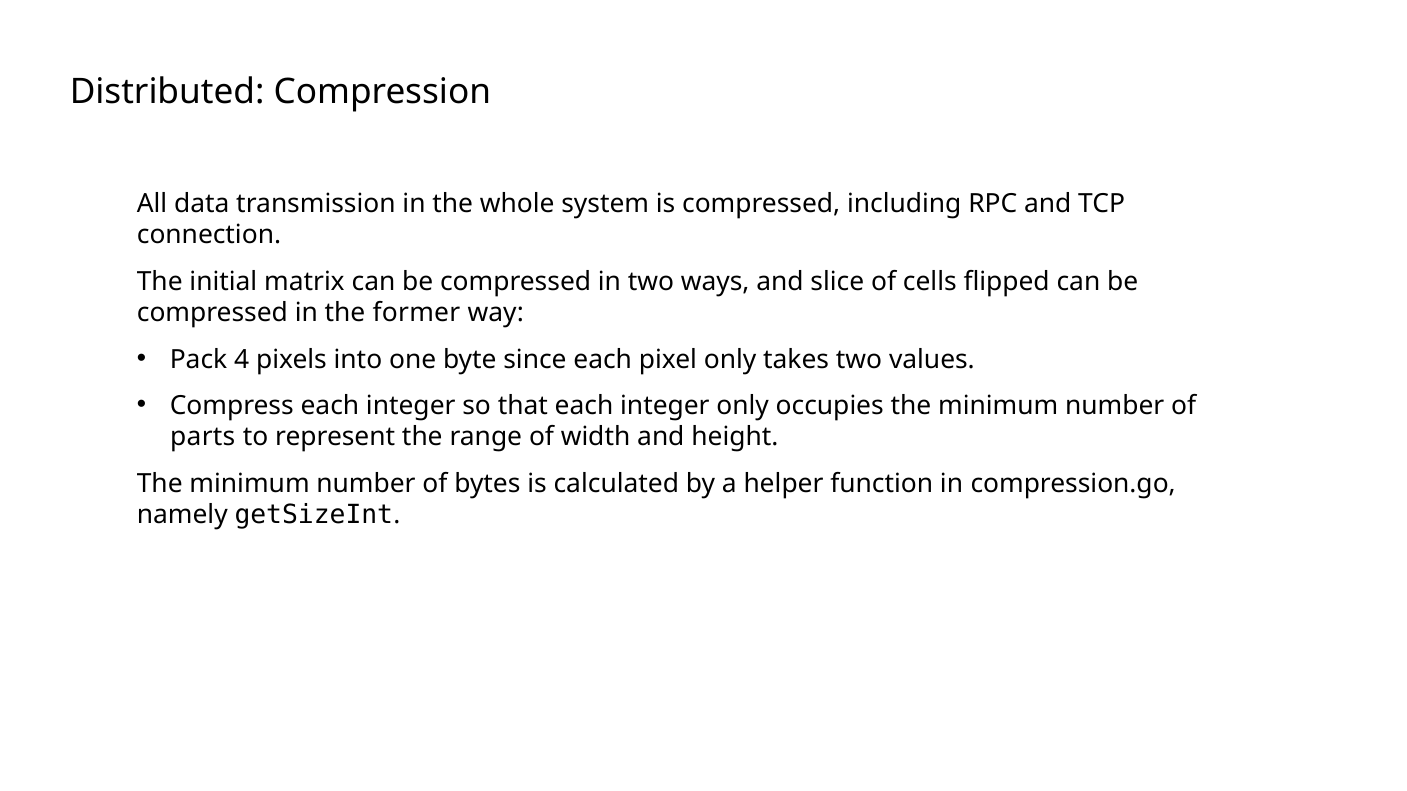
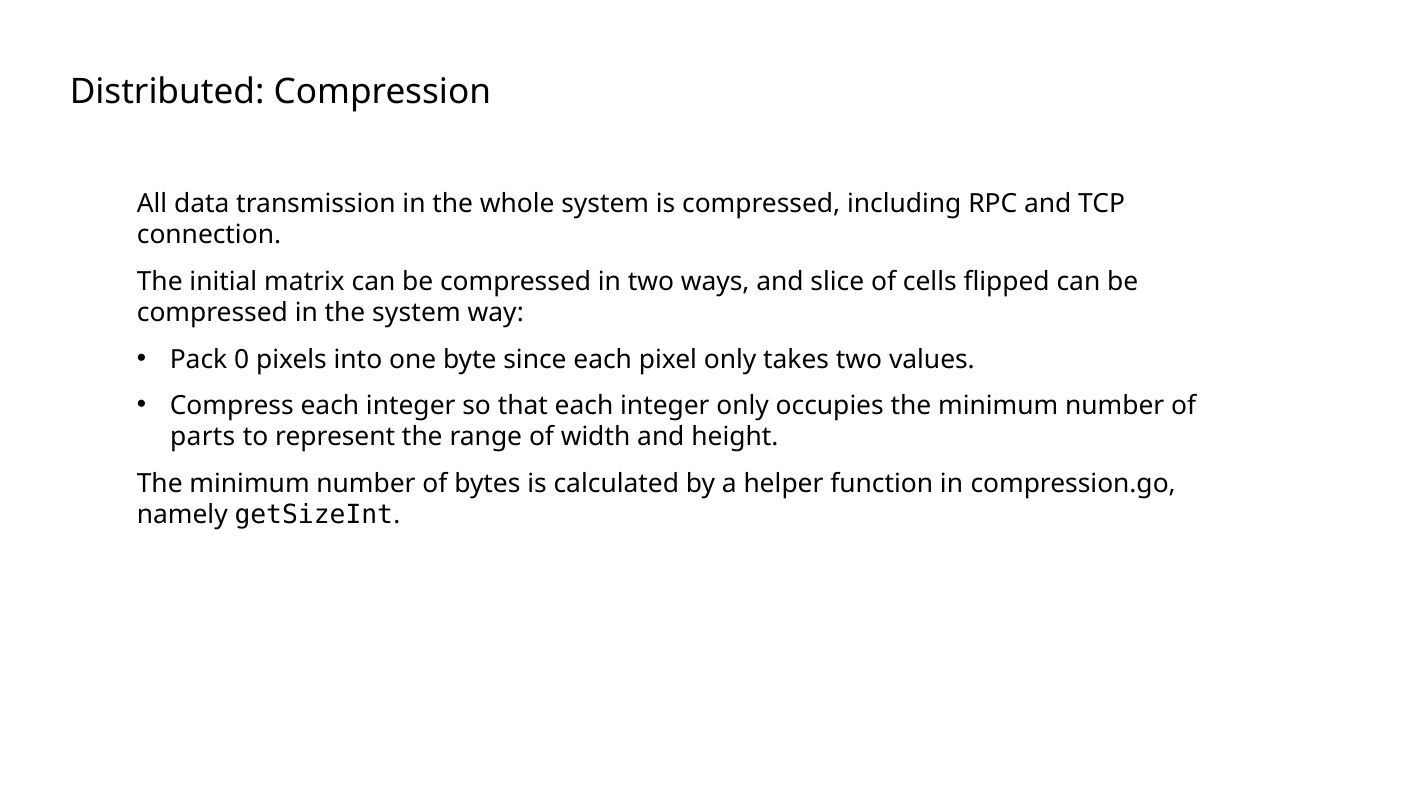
the former: former -> system
4: 4 -> 0
